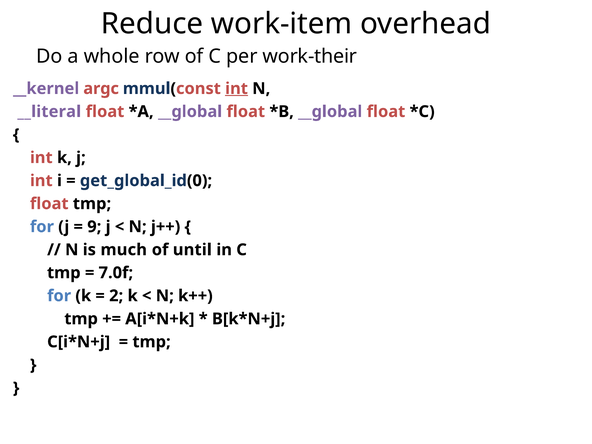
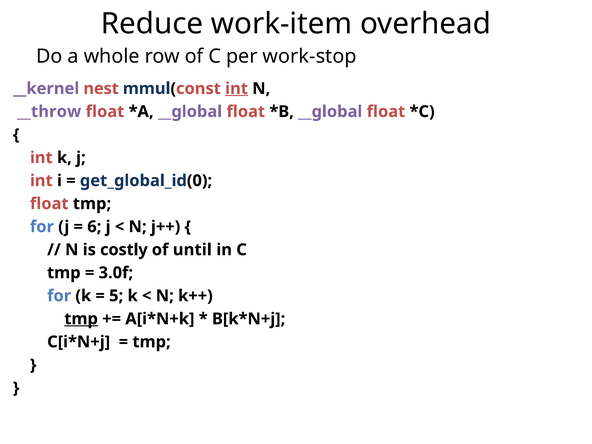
work-their: work-their -> work-stop
argc: argc -> nest
__literal: __literal -> __throw
9: 9 -> 6
much: much -> costly
7.0f: 7.0f -> 3.0f
2: 2 -> 5
tmp at (81, 319) underline: none -> present
